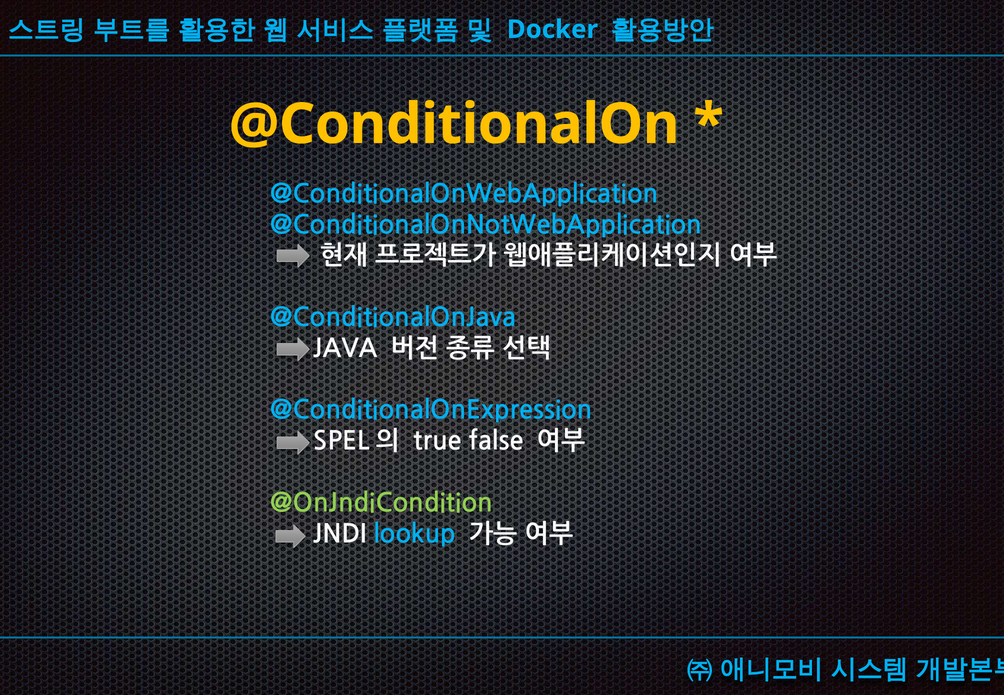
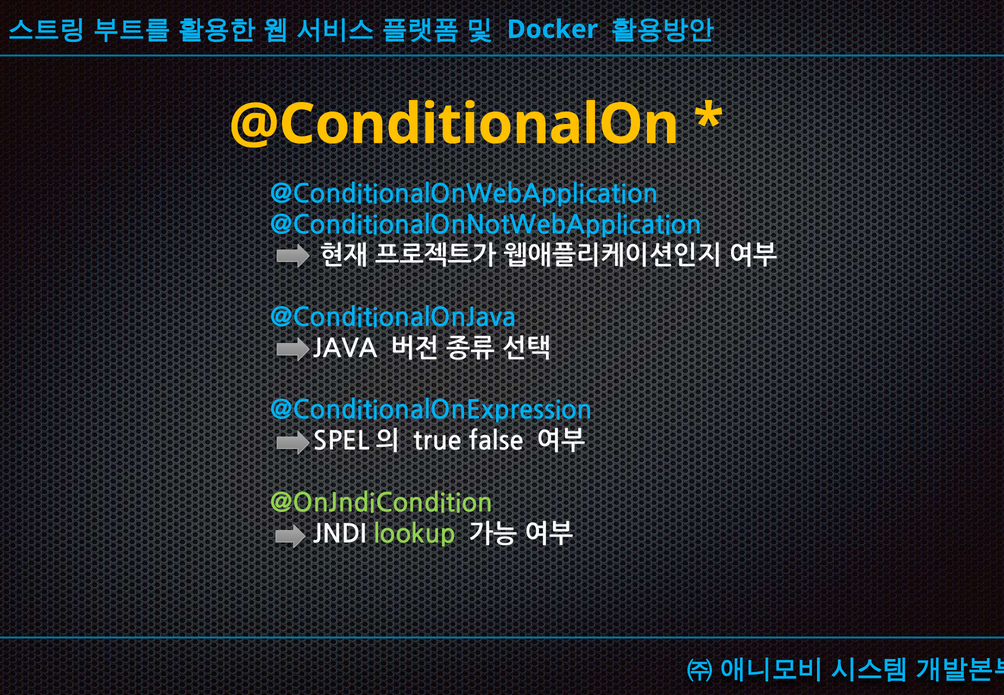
lookup colour: light blue -> light green
